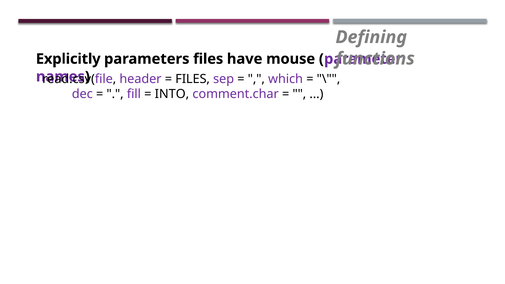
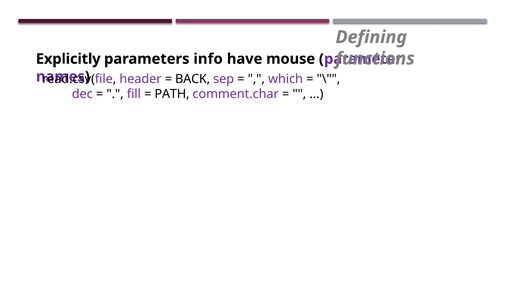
parameters files: files -> info
FILES at (193, 79): FILES -> BACK
INTO: INTO -> PATH
